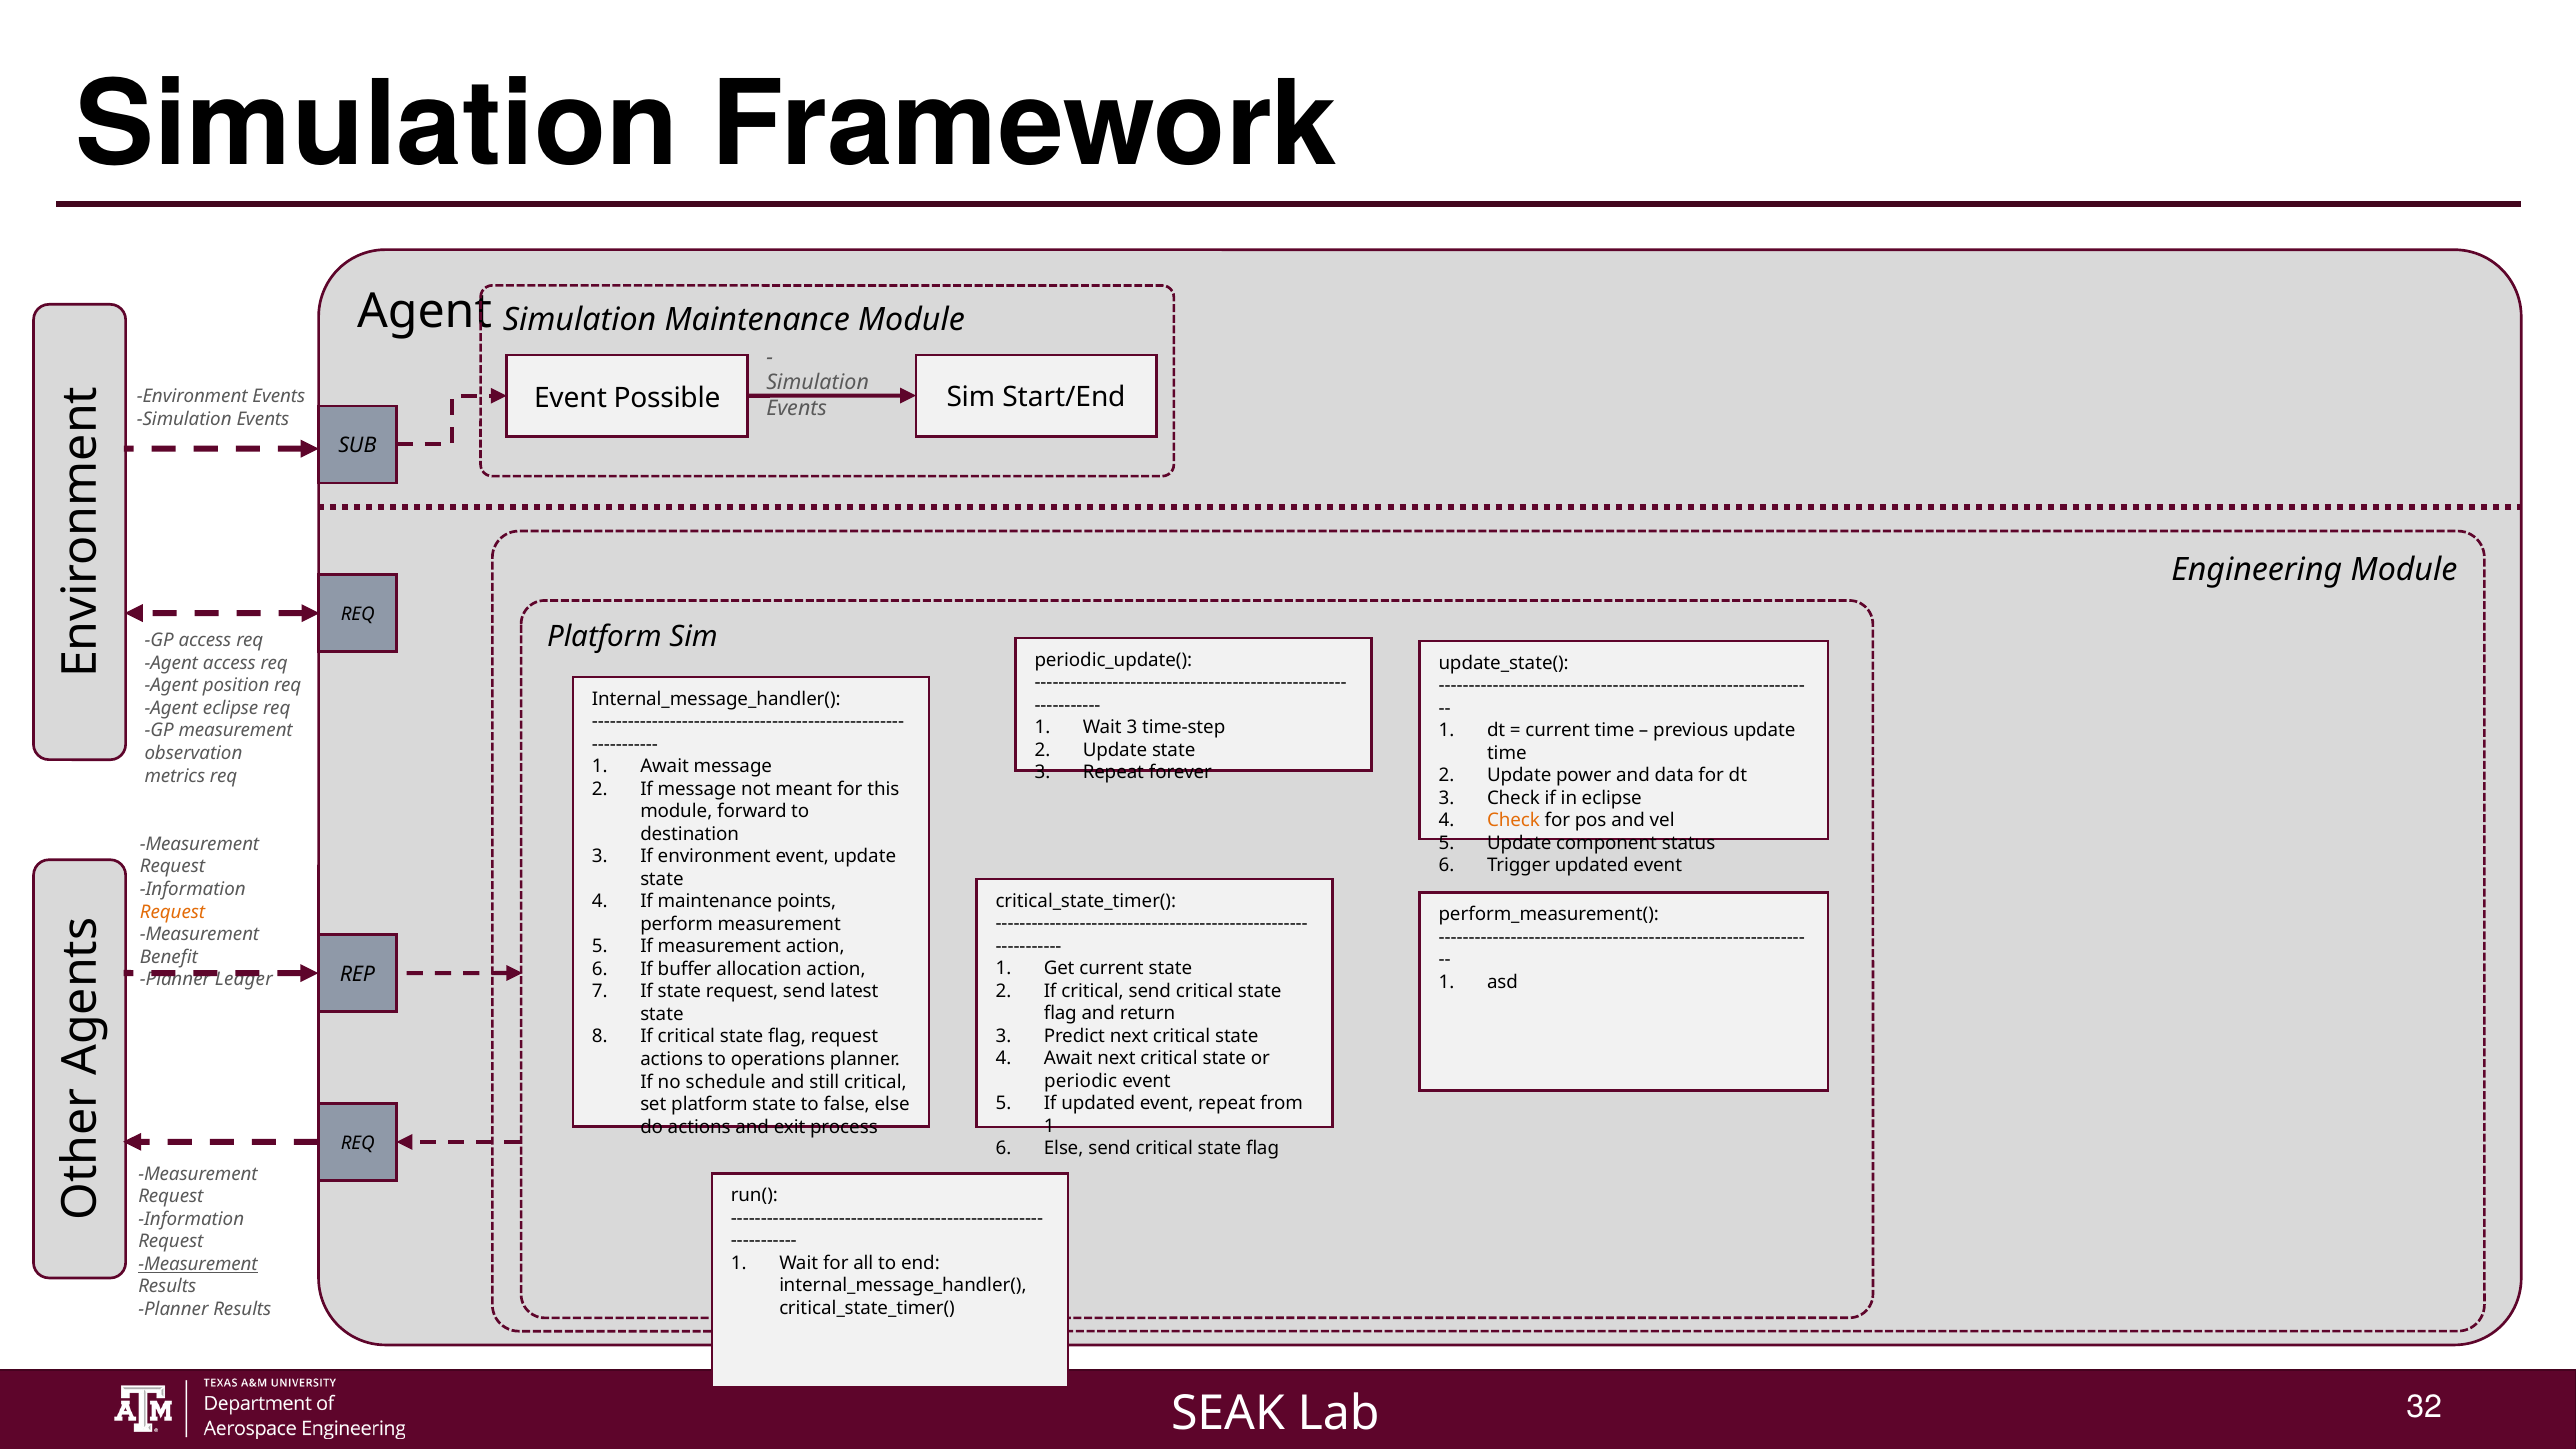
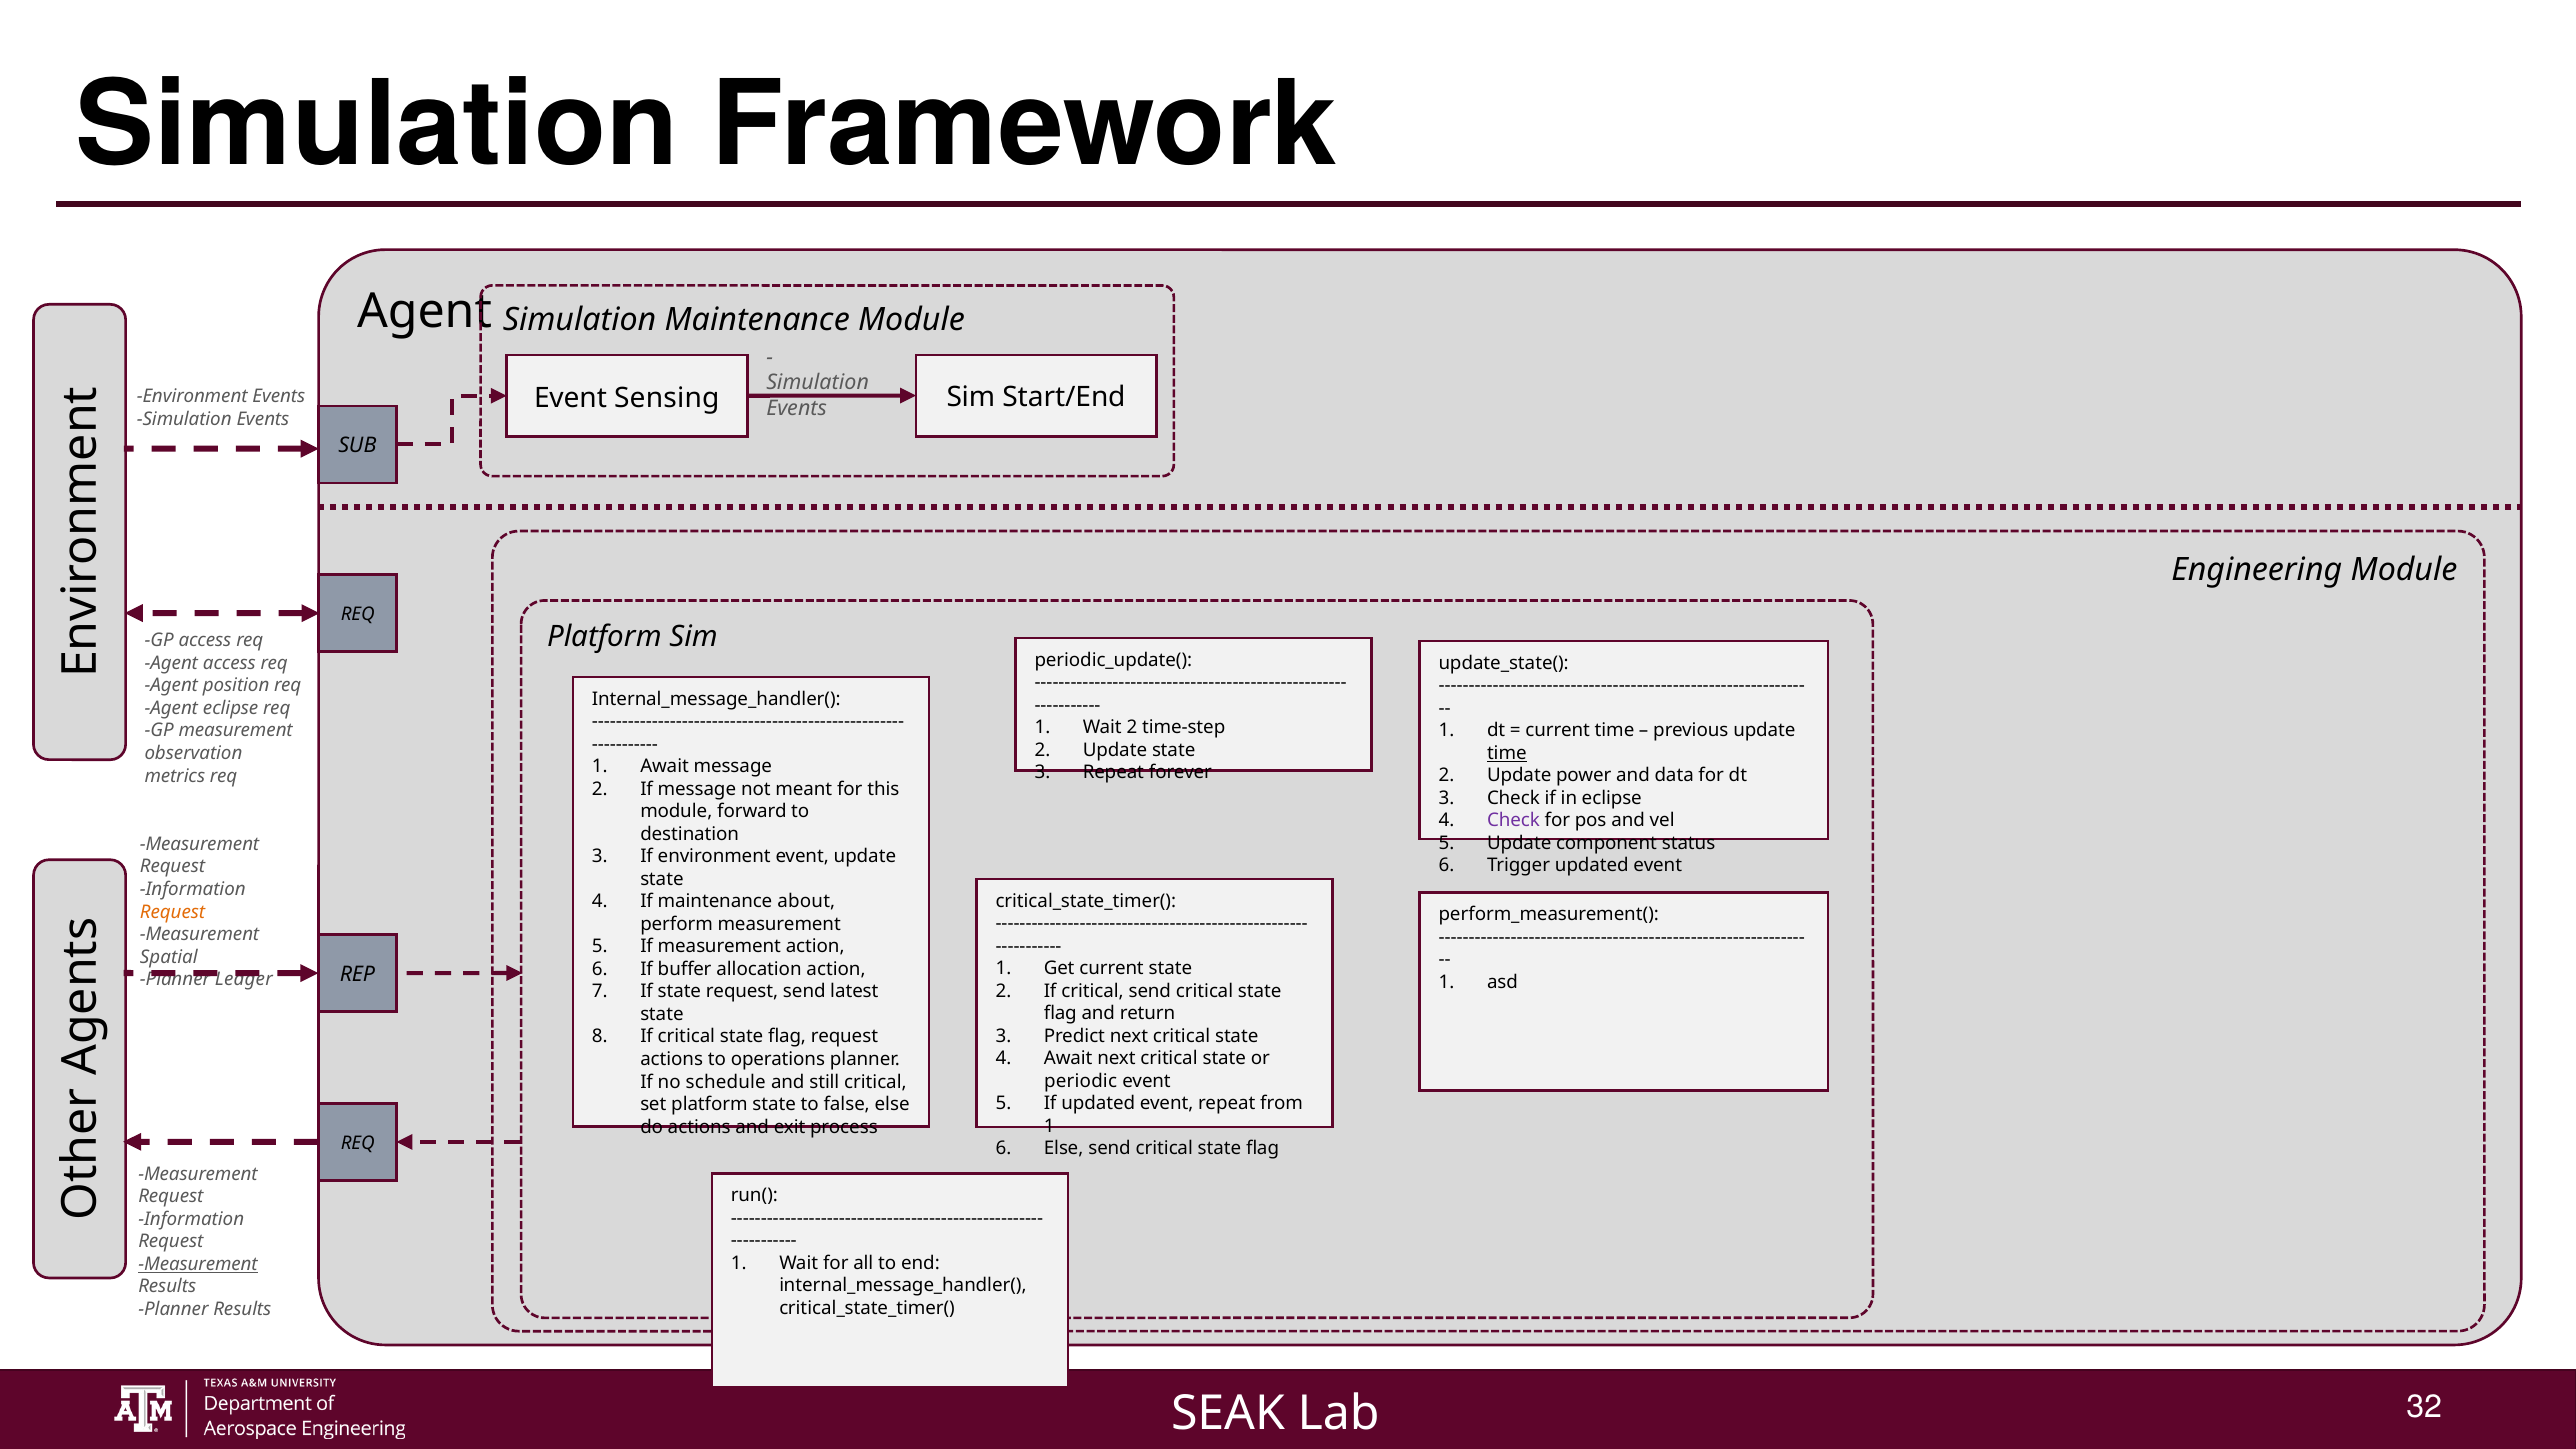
Possible: Possible -> Sensing
Wait 3: 3 -> 2
time at (1507, 753) underline: none -> present
Check at (1513, 821) colour: orange -> purple
points: points -> about
Benefit: Benefit -> Spatial
